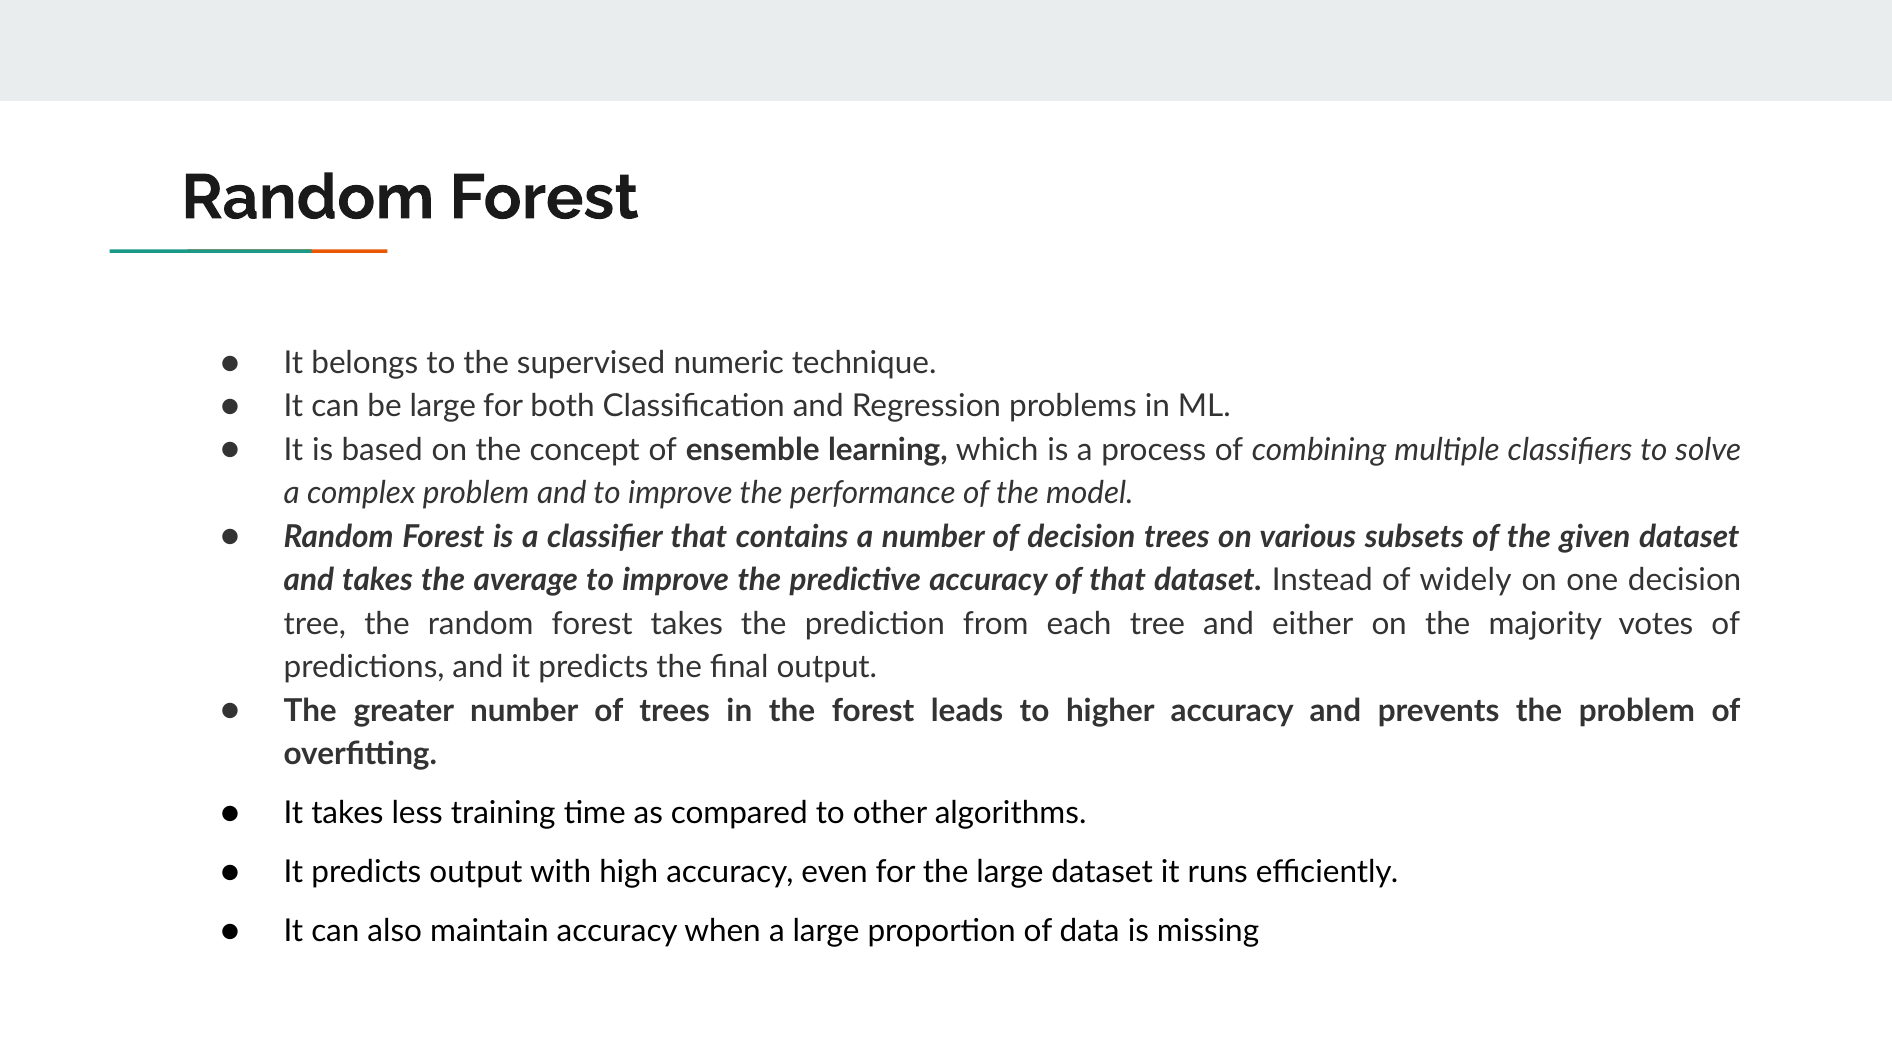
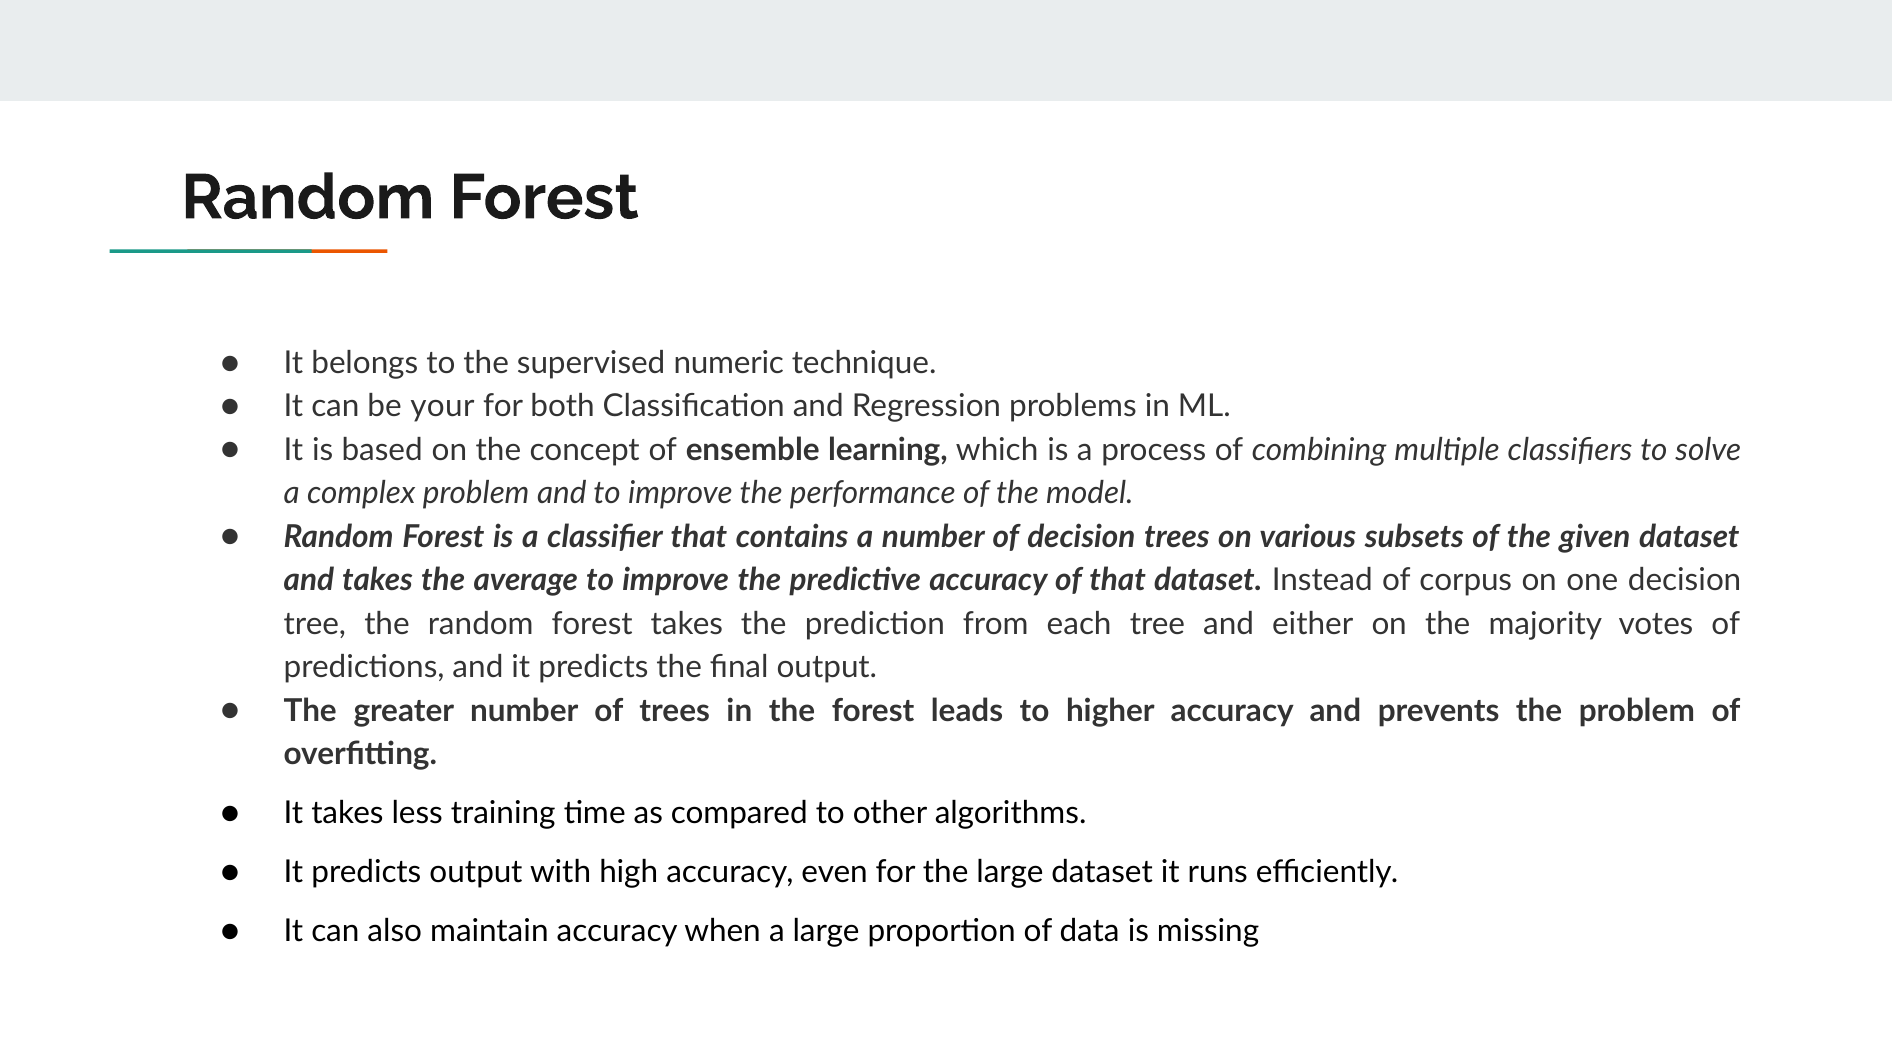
be large: large -> your
widely: widely -> corpus
